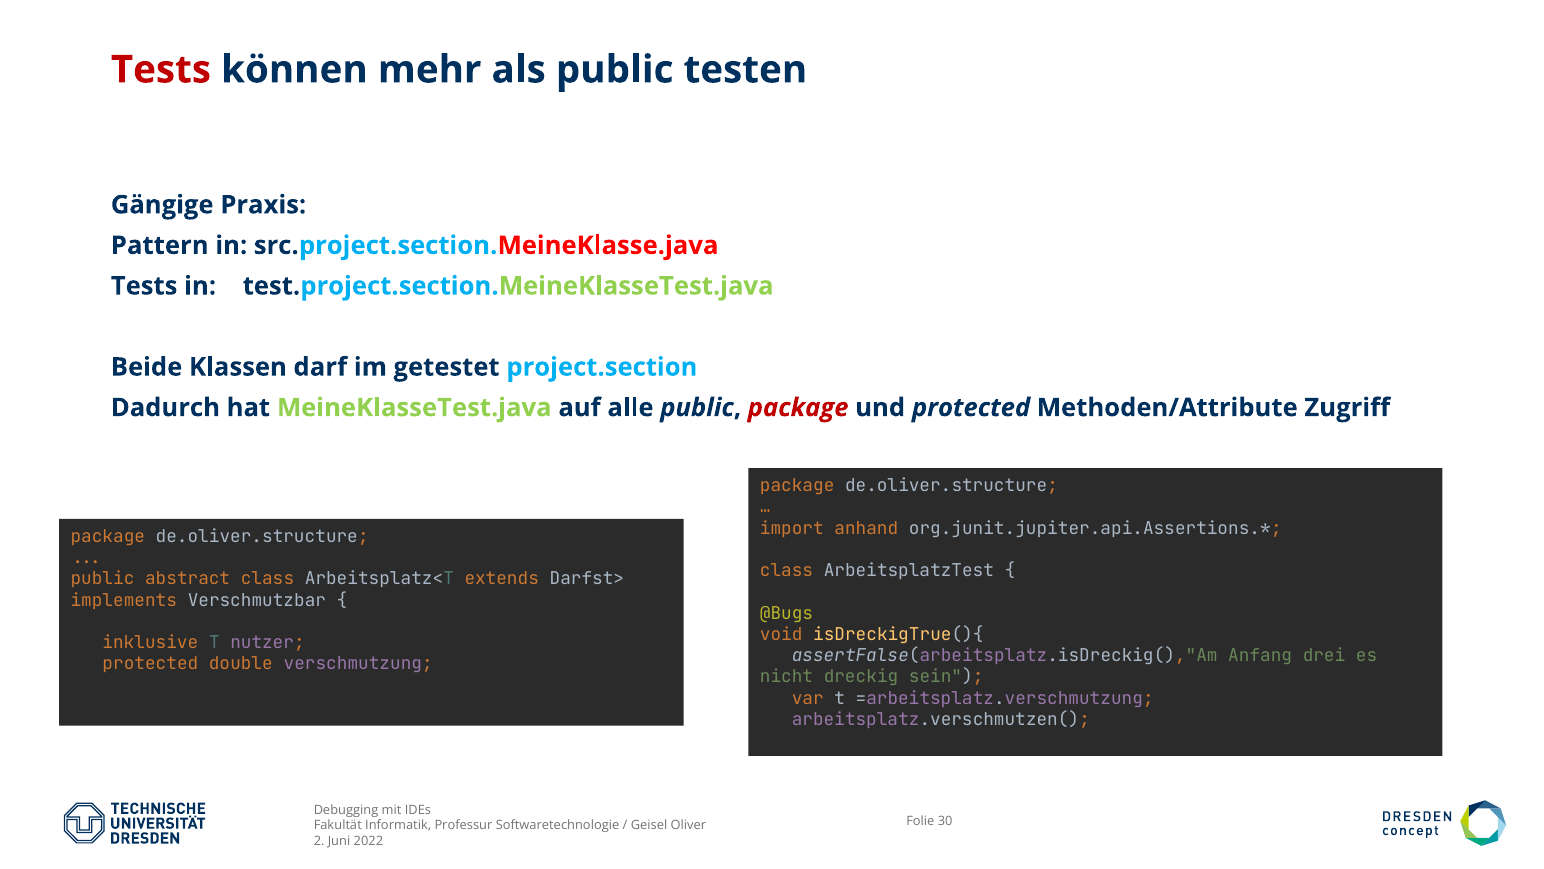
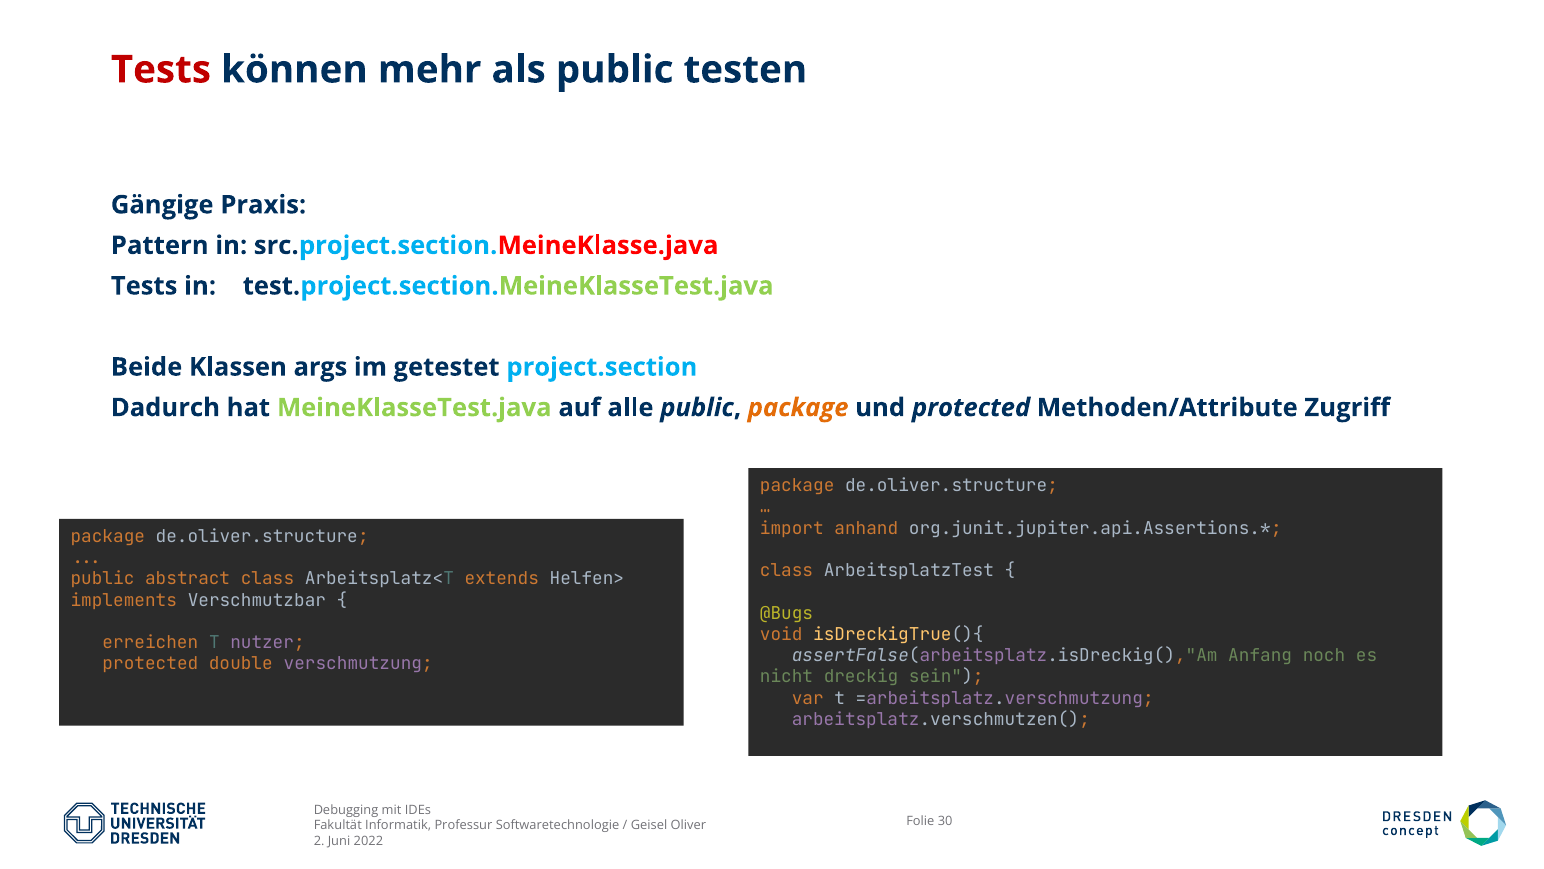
darf: darf -> args
package at (798, 407) colour: red -> orange
Darfst>: Darfst> -> Helfen>
inklusive: inklusive -> erreichen
drei: drei -> noch
